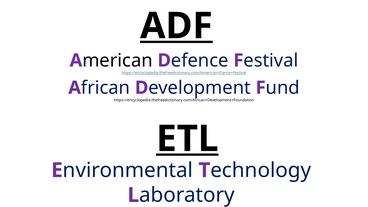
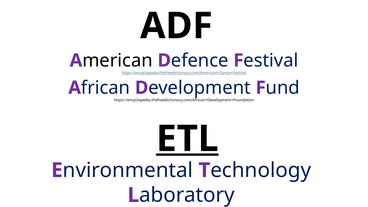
ADF underline: present -> none
